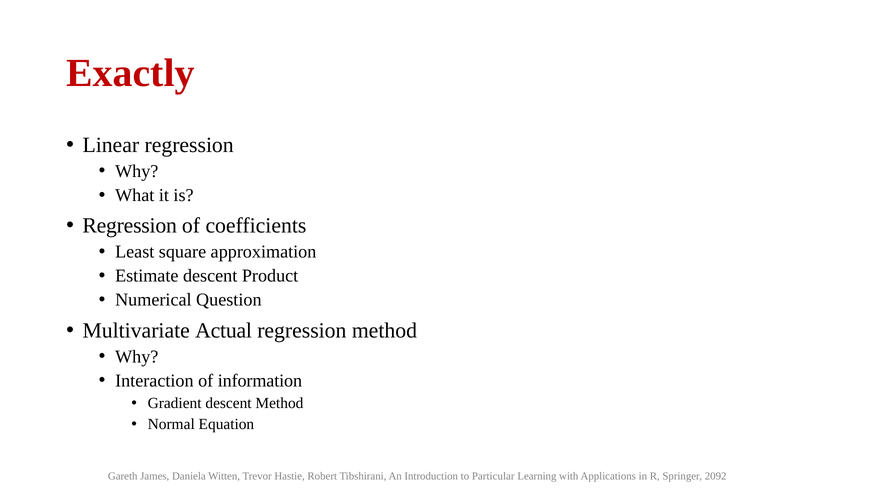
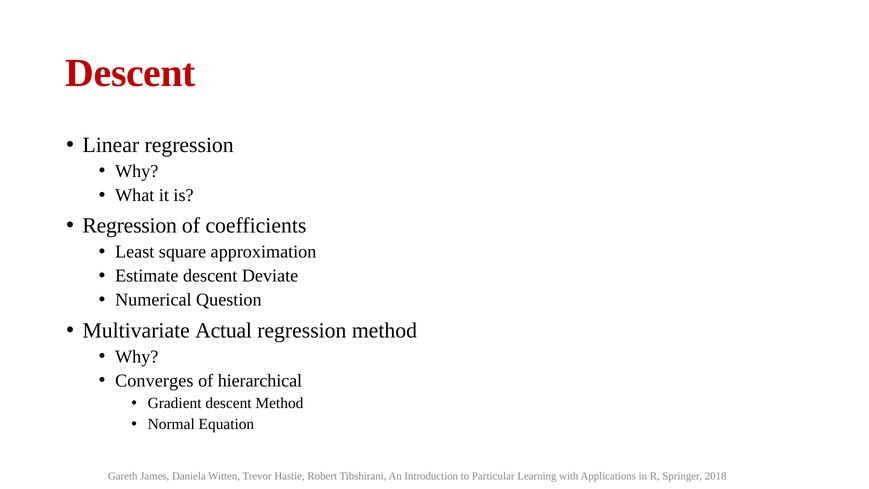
Exactly at (130, 73): Exactly -> Descent
Product: Product -> Deviate
Interaction: Interaction -> Converges
information: information -> hierarchical
2092: 2092 -> 2018
